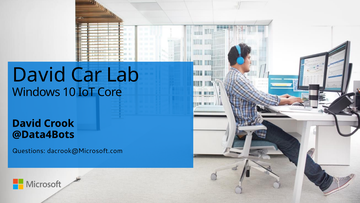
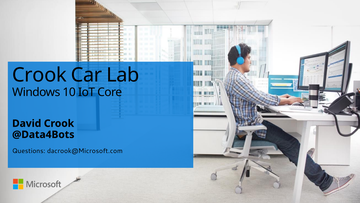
David at (39, 75): David -> Crook
